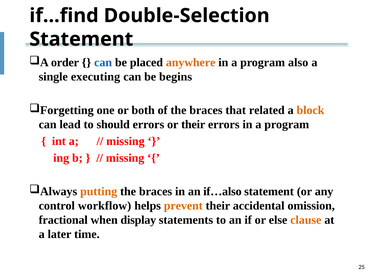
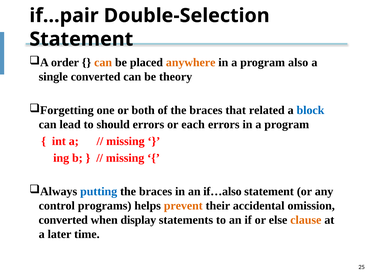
if…find: if…find -> if…pair
can at (103, 63) colour: blue -> orange
single executing: executing -> converted
begins: begins -> theory
block colour: orange -> blue
or their: their -> each
putting colour: orange -> blue
workflow: workflow -> programs
fractional at (63, 220): fractional -> converted
